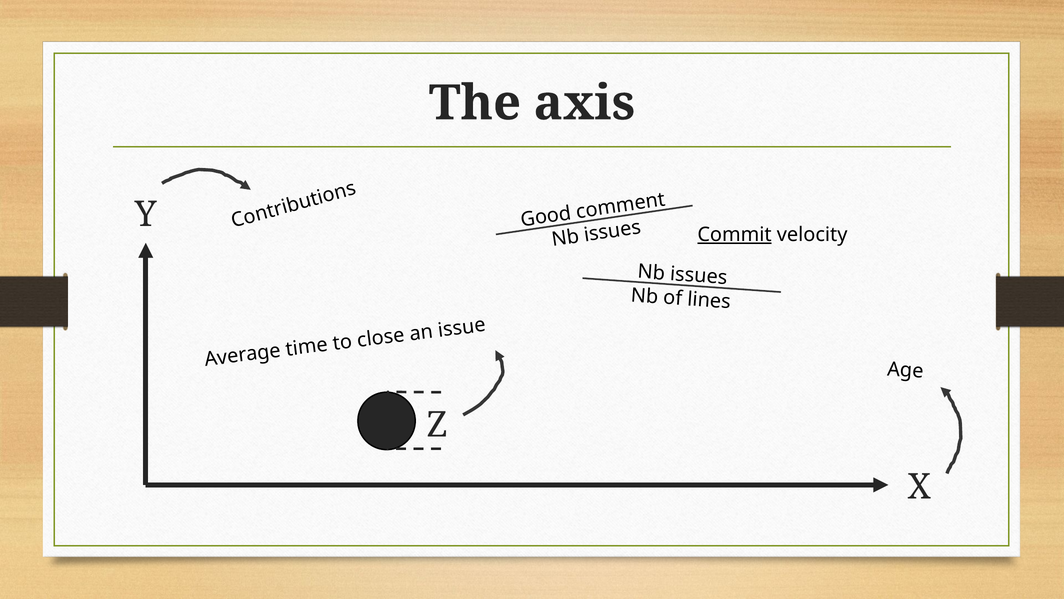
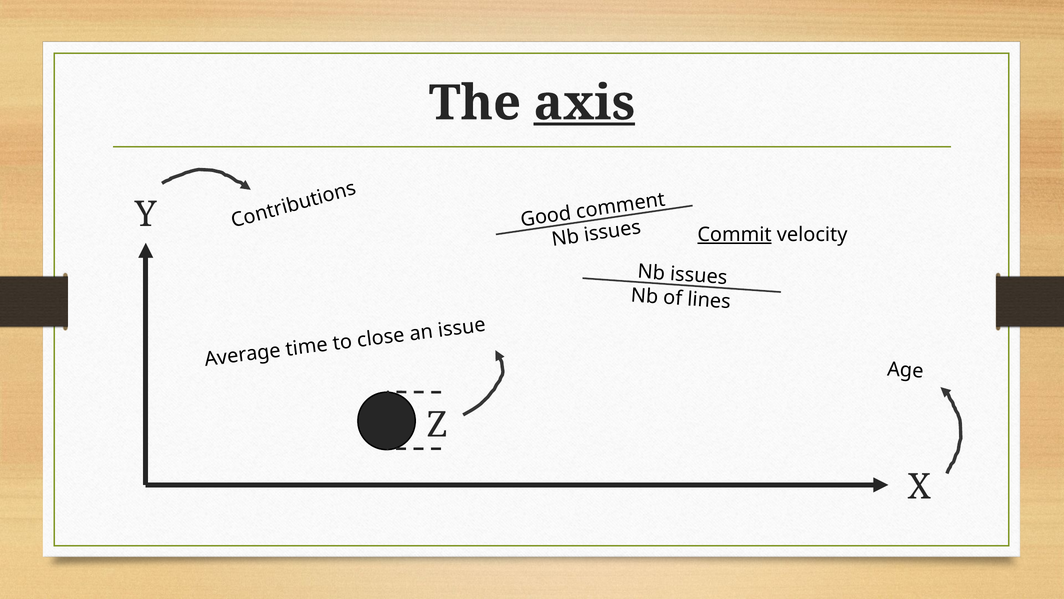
axis underline: none -> present
